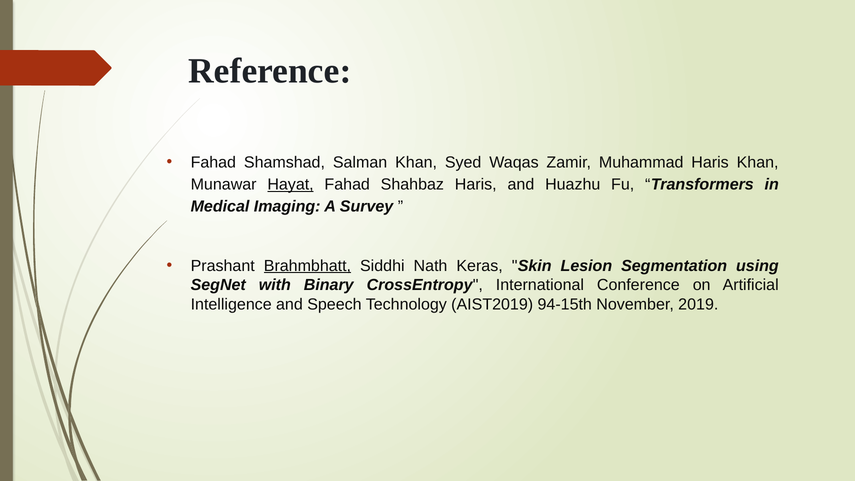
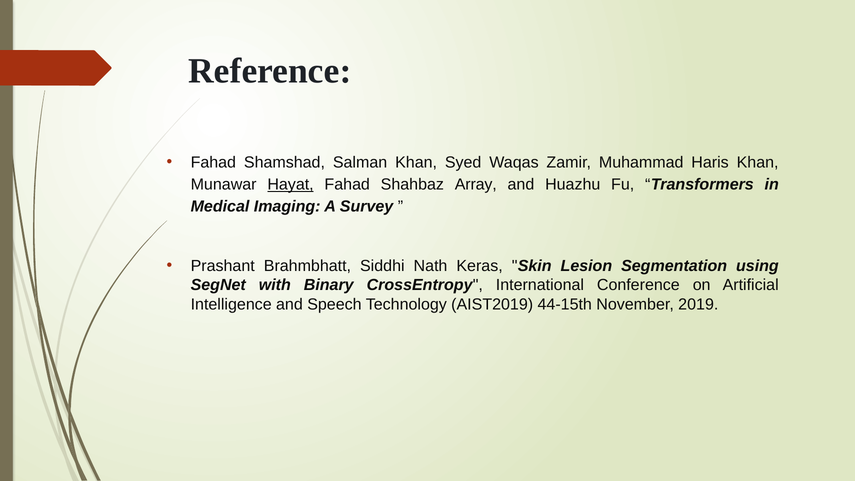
Shahbaz Haris: Haris -> Array
Brahmbhatt underline: present -> none
94-15th: 94-15th -> 44-15th
